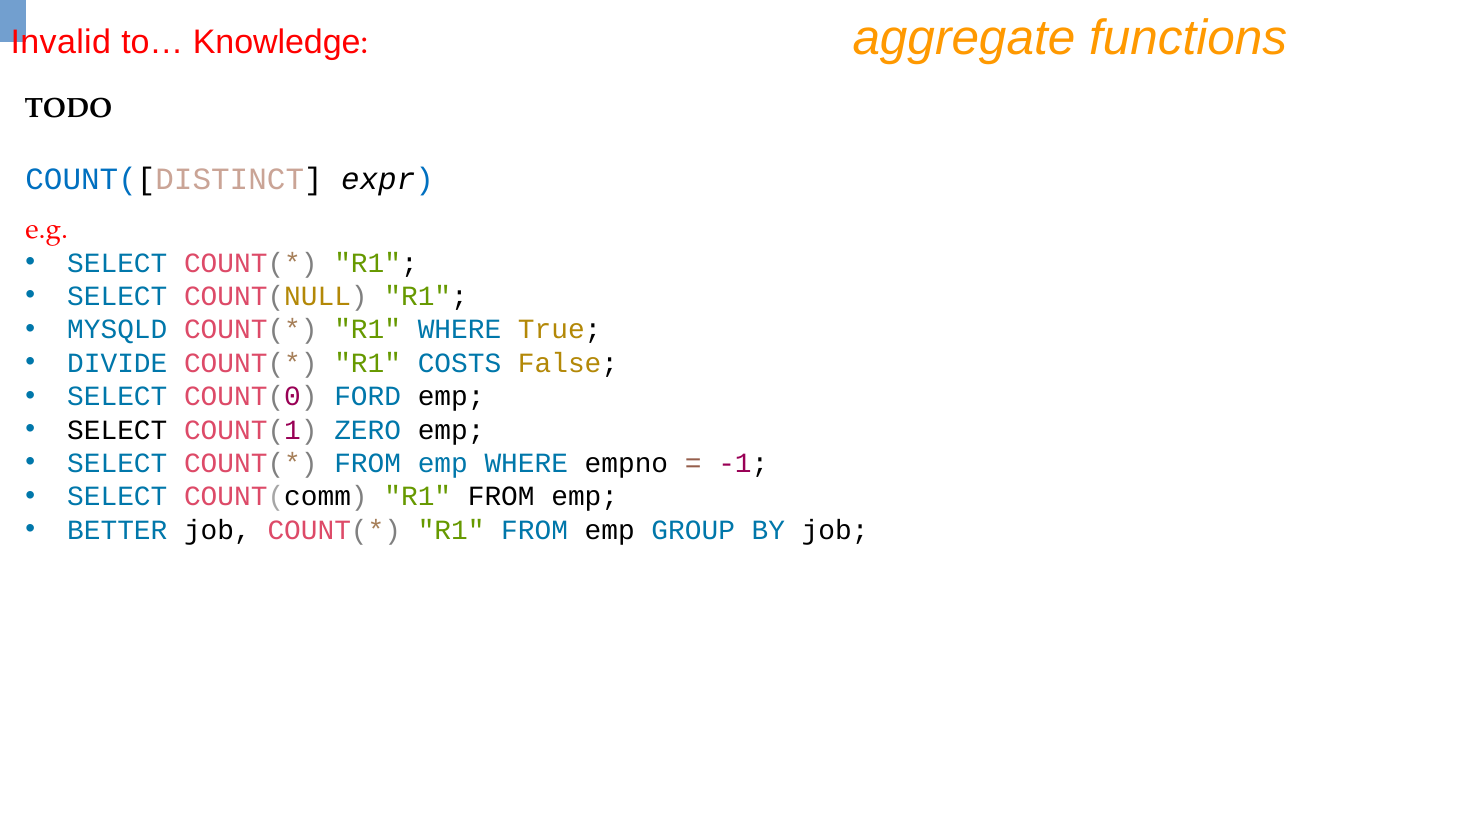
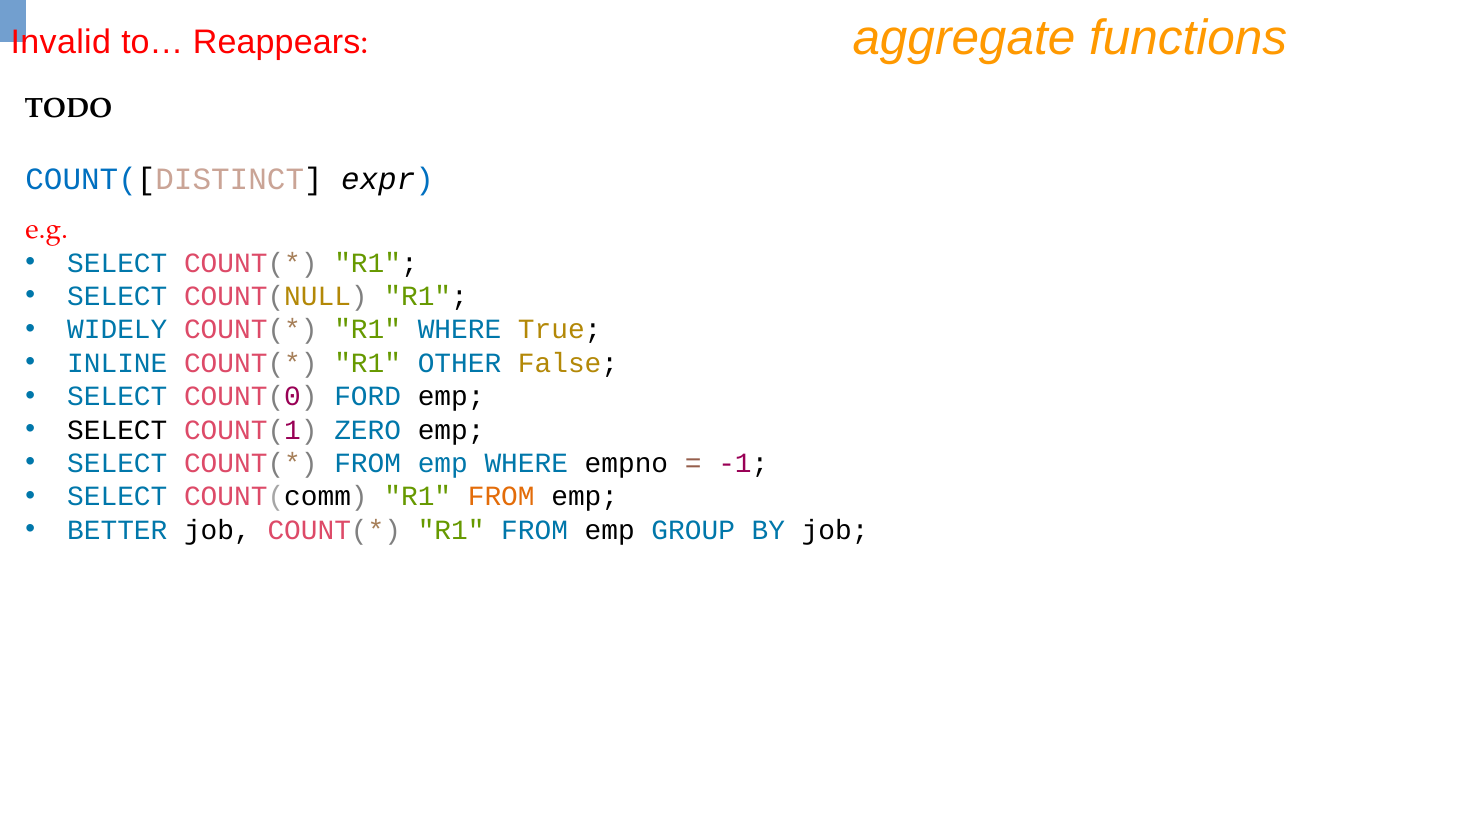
Knowledge: Knowledge -> Reappears
MYSQLD: MYSQLD -> WIDELY
DIVIDE: DIVIDE -> INLINE
COSTS: COSTS -> OTHER
FROM at (501, 497) colour: black -> orange
